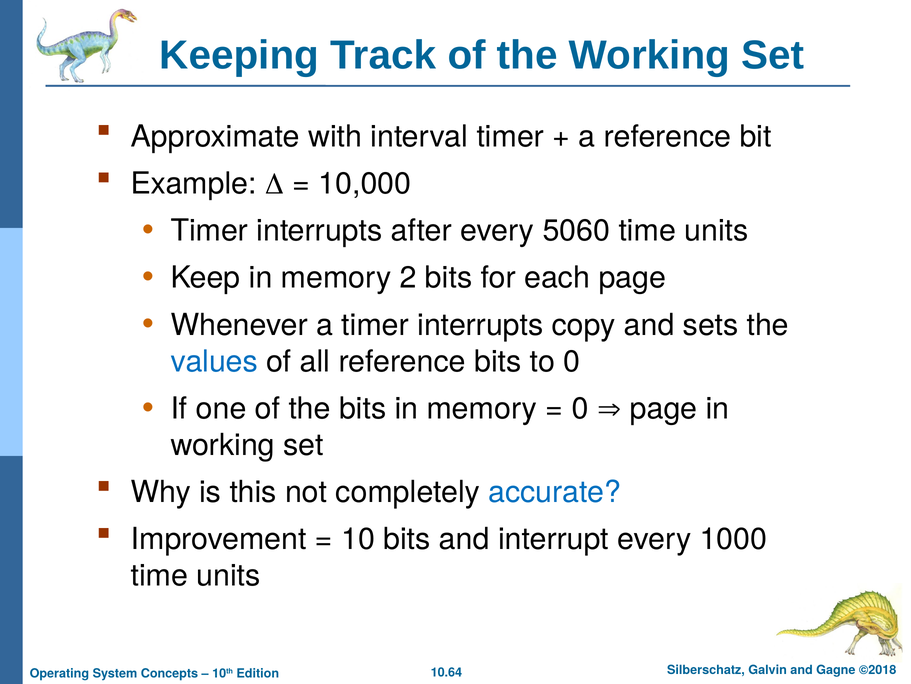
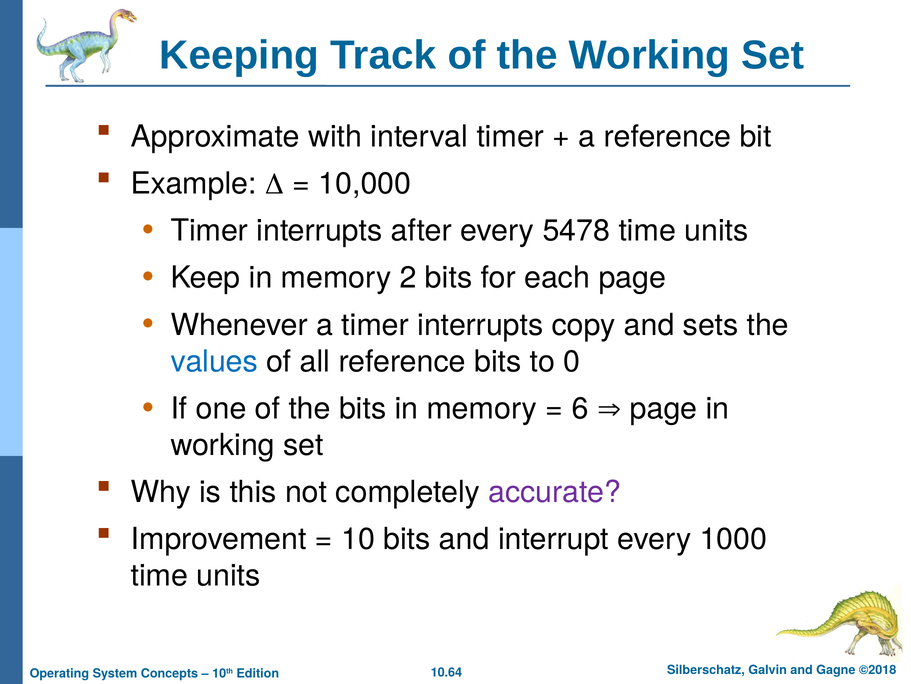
5060: 5060 -> 5478
0 at (580, 408): 0 -> 6
accurate colour: blue -> purple
